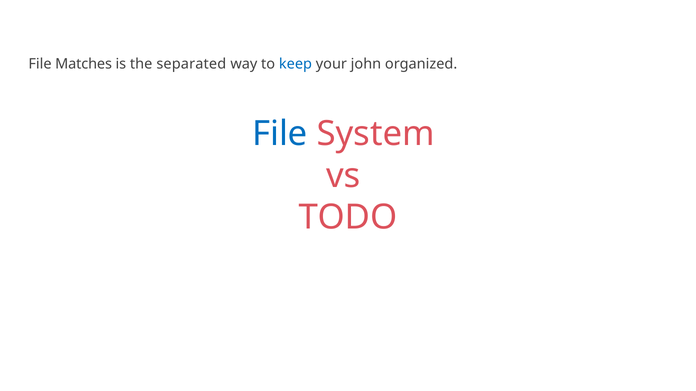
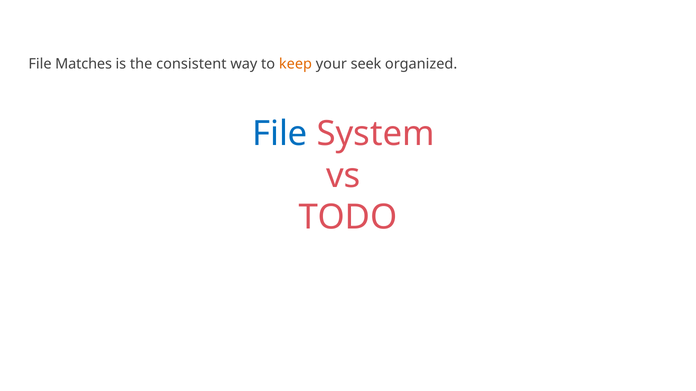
separated: separated -> consistent
keep colour: blue -> orange
john: john -> seek
